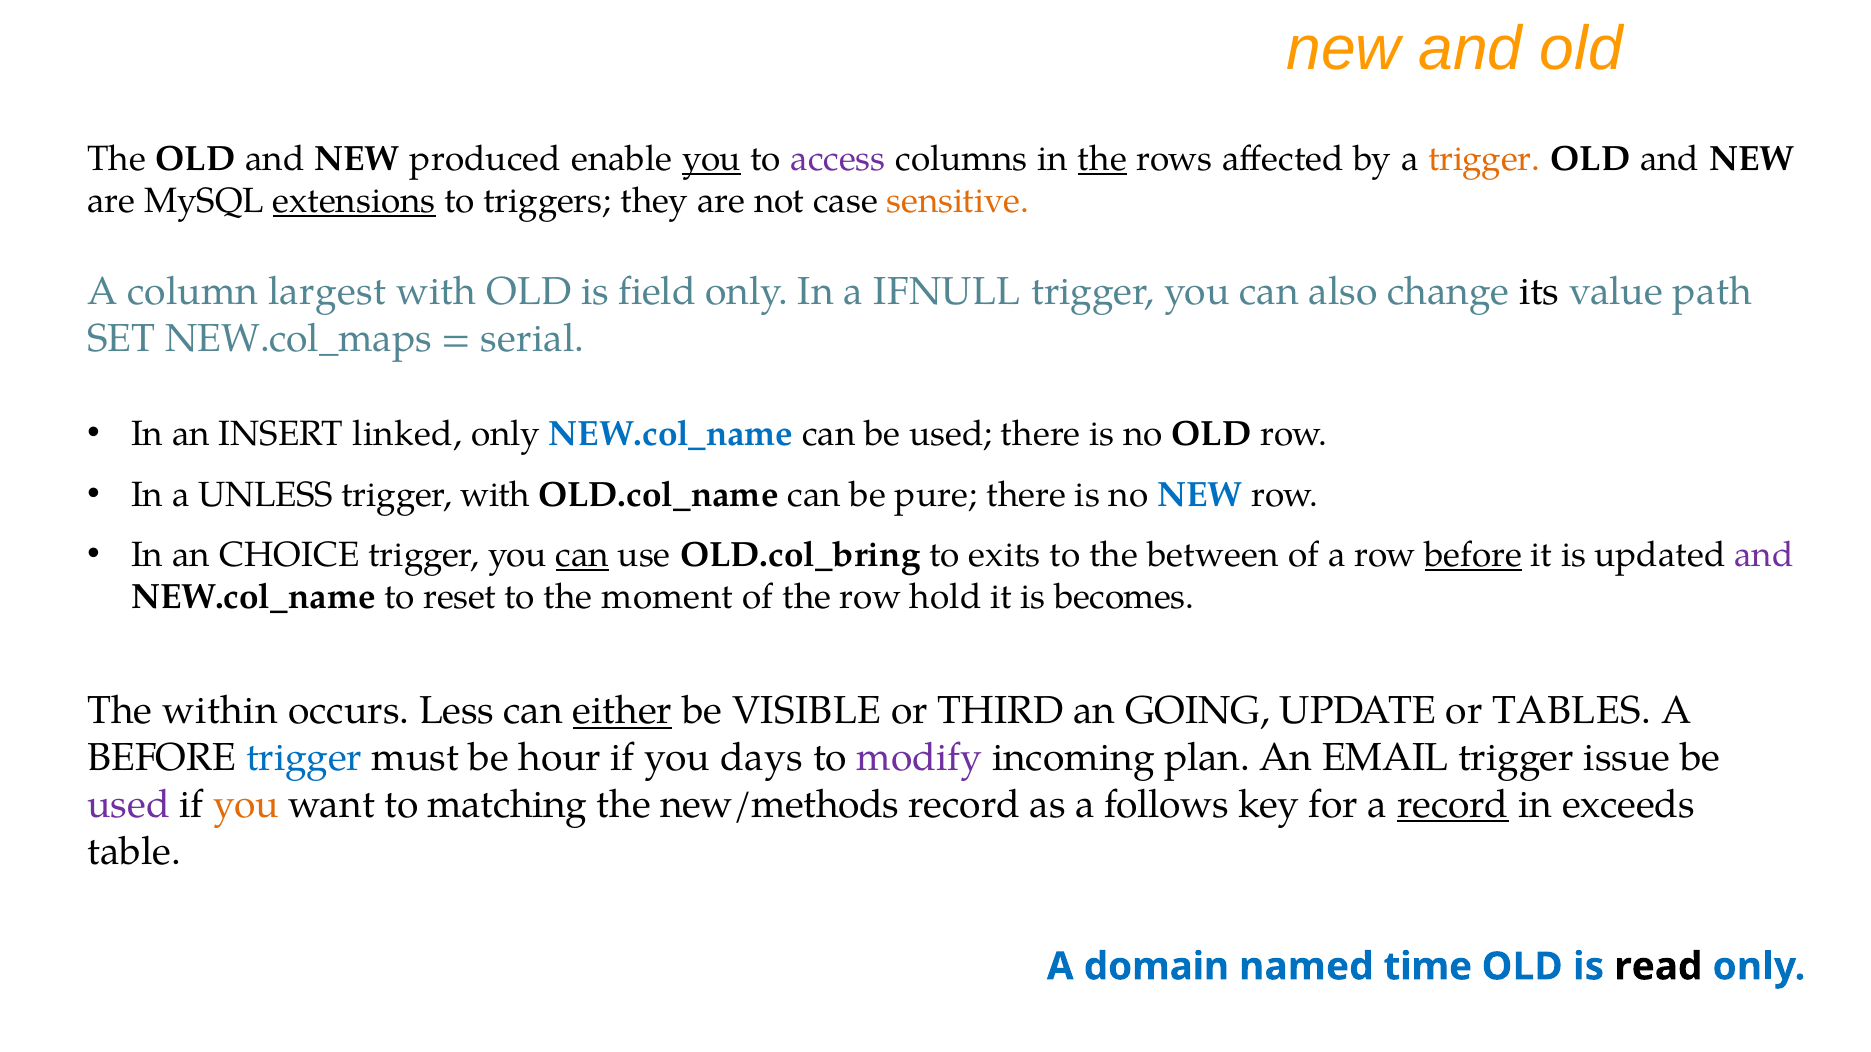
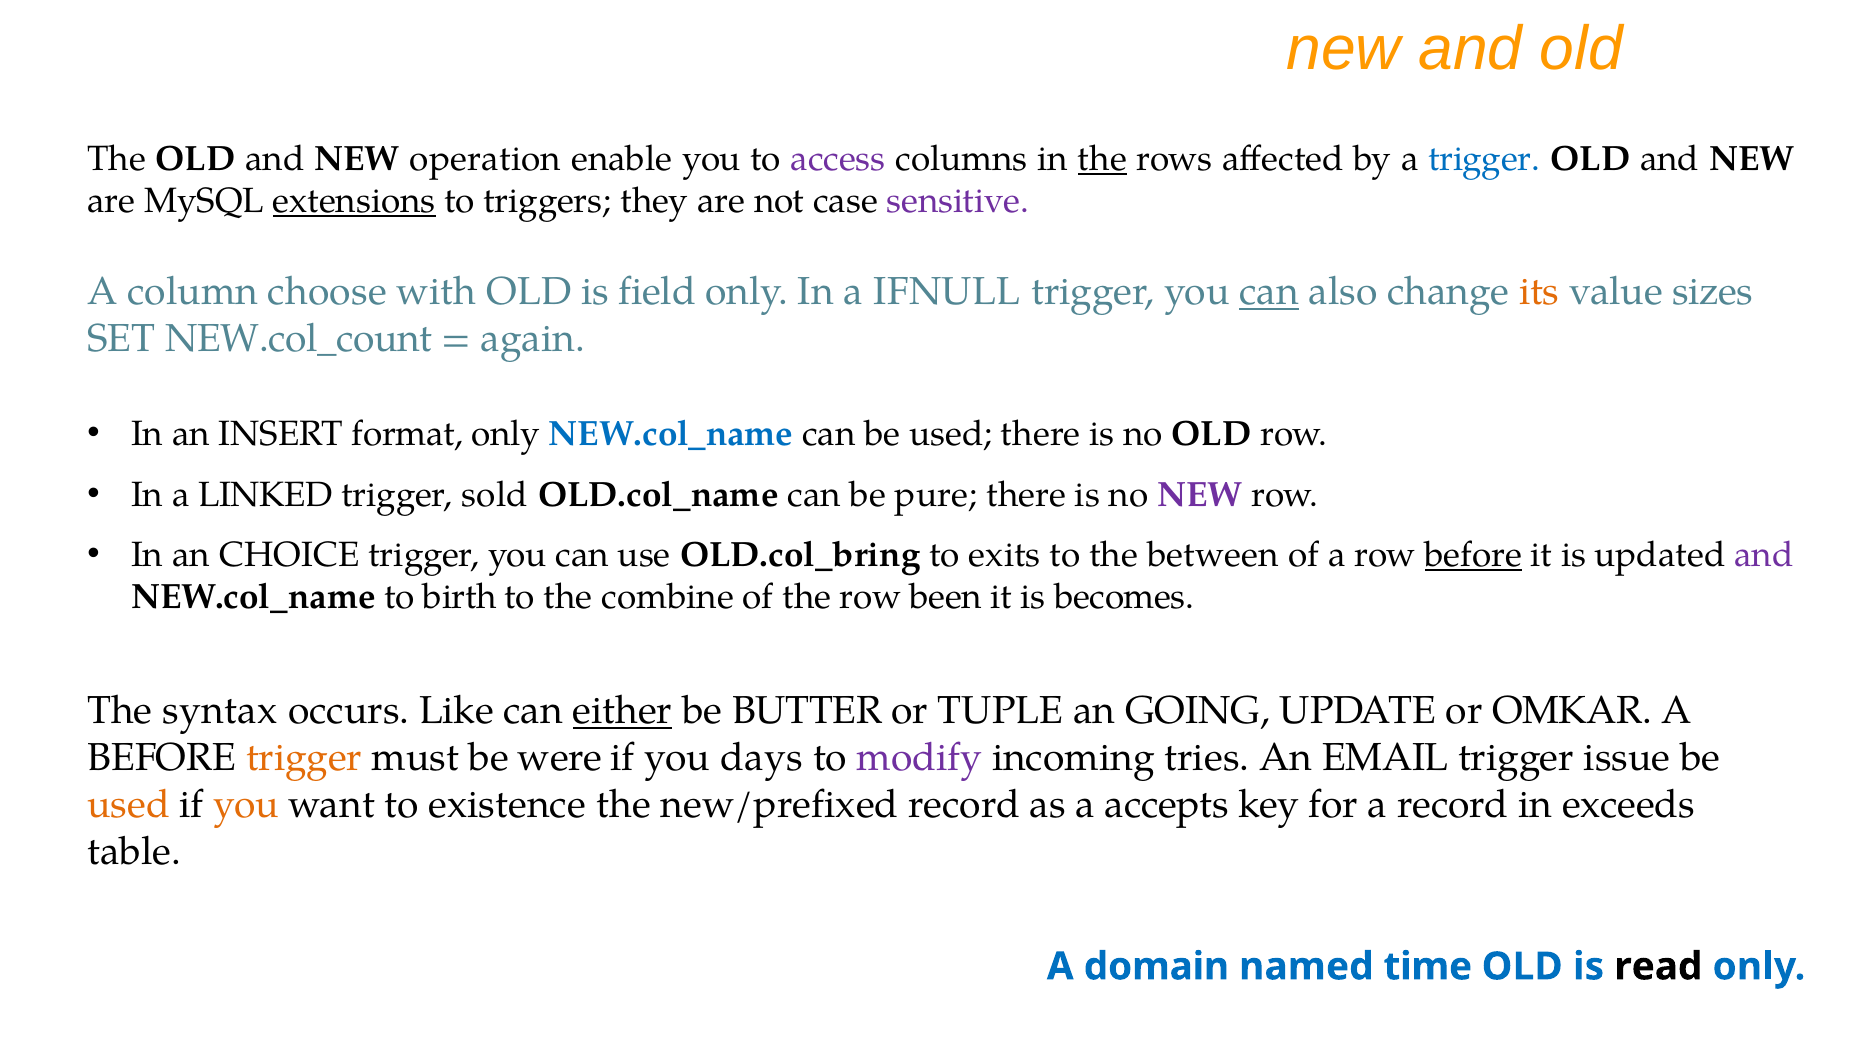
produced: produced -> operation
you at (712, 159) underline: present -> none
trigger at (1484, 159) colour: orange -> blue
sensitive colour: orange -> purple
largest: largest -> choose
can at (1269, 292) underline: none -> present
its colour: black -> orange
path: path -> sizes
NEW.col_maps: NEW.col_maps -> NEW.col_count
serial: serial -> again
linked: linked -> format
UNLESS: UNLESS -> LINKED
trigger with: with -> sold
NEW at (1200, 495) colour: blue -> purple
can at (582, 556) underline: present -> none
reset: reset -> birth
moment: moment -> combine
hold: hold -> been
within: within -> syntax
Less: Less -> Like
VISIBLE: VISIBLE -> BUTTER
THIRD: THIRD -> TUPLE
TABLES: TABLES -> OMKAR
trigger at (304, 758) colour: blue -> orange
hour: hour -> were
plan: plan -> tries
used at (129, 805) colour: purple -> orange
matching: matching -> existence
new/methods: new/methods -> new/prefixed
follows: follows -> accepts
record at (1453, 805) underline: present -> none
